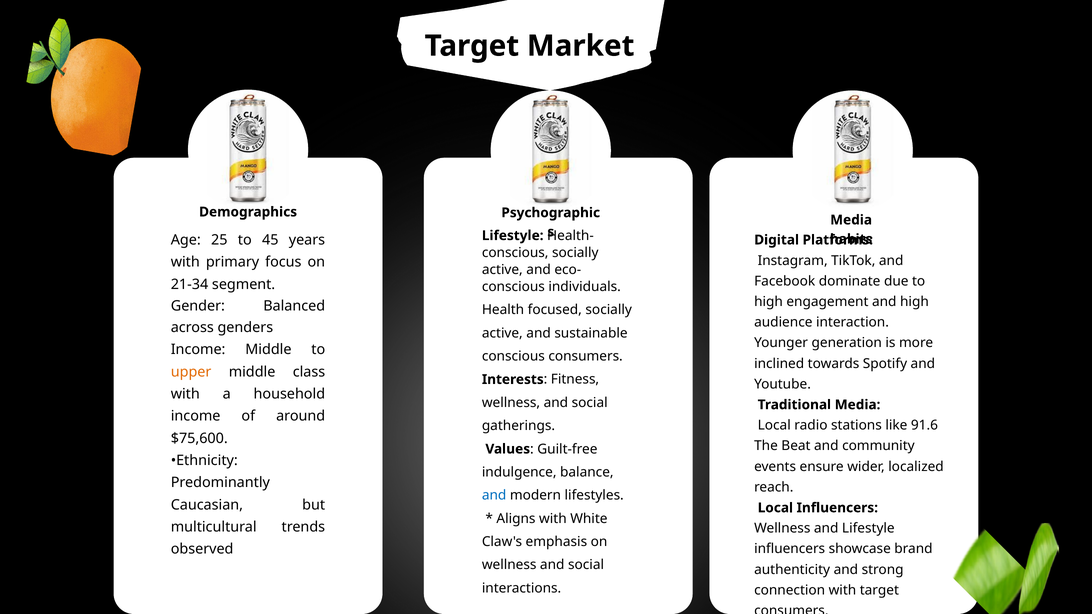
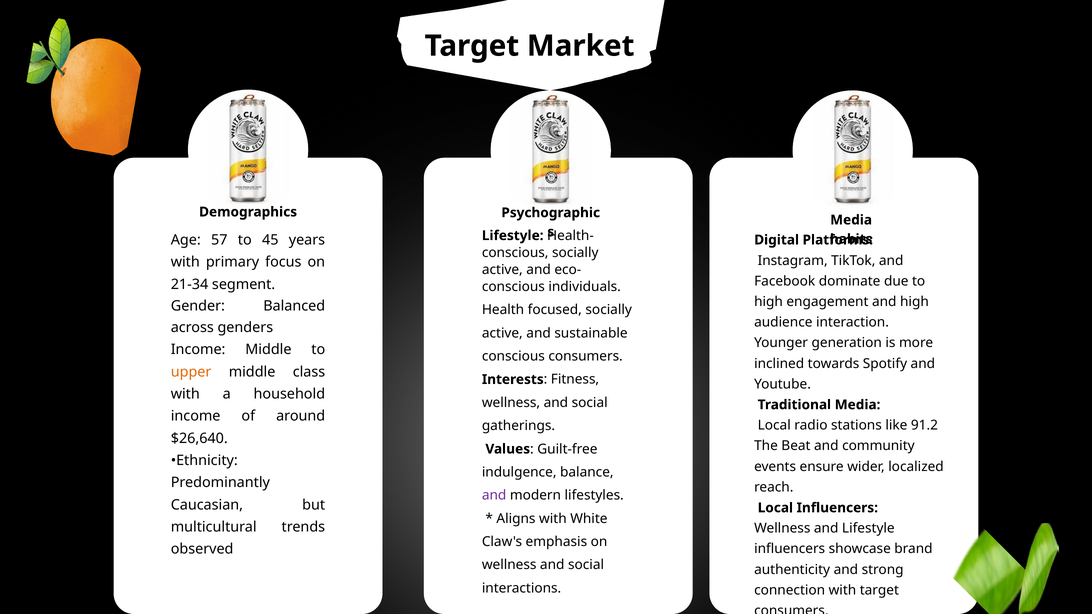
25: 25 -> 57
91.6: 91.6 -> 91.2
$75,600: $75,600 -> $26,640
and at (494, 496) colour: blue -> purple
